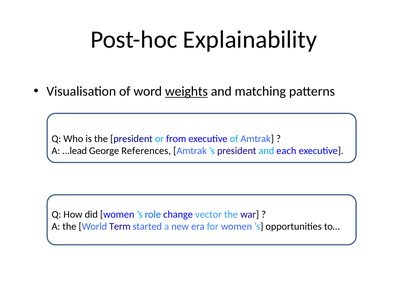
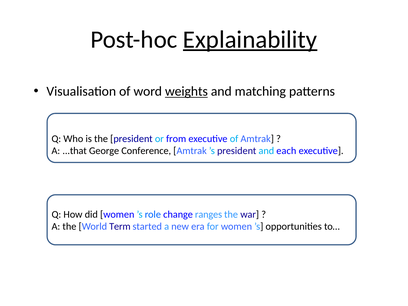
Explainability underline: none -> present
...lead: ...lead -> ...that
References: References -> Conference
vector: vector -> ranges
